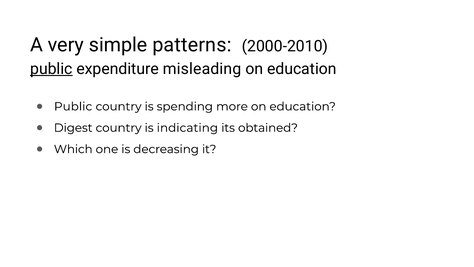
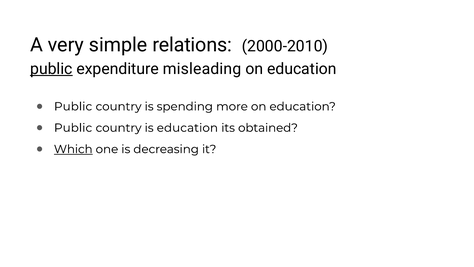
patterns: patterns -> relations
Digest at (73, 128): Digest -> Public
is indicating: indicating -> education
Which underline: none -> present
